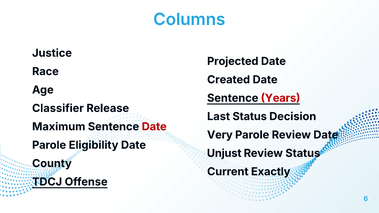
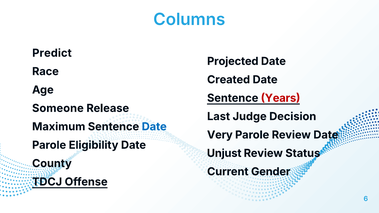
Justice: Justice -> Predict
Classifier: Classifier -> Someone
Last Status: Status -> Judge
Date at (154, 127) colour: red -> blue
Exactly: Exactly -> Gender
